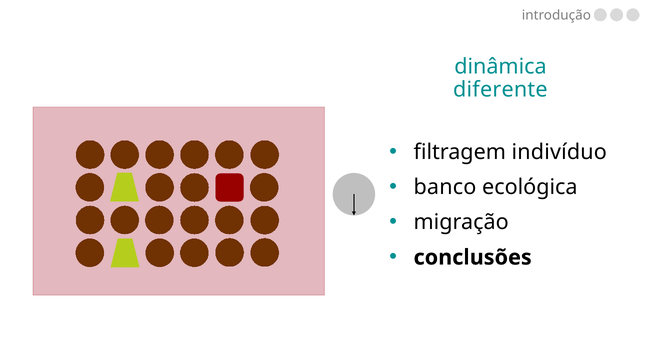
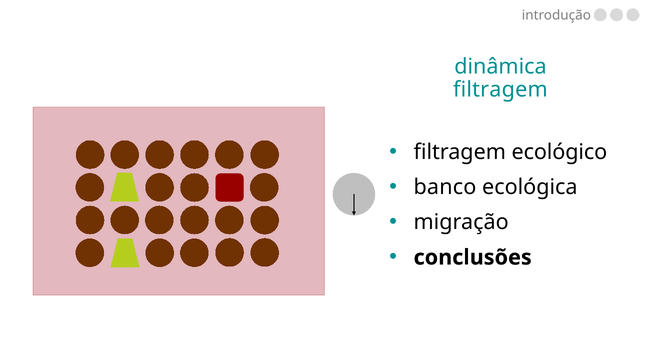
diferente at (500, 90): diferente -> filtragem
indivíduo: indivíduo -> ecológico
